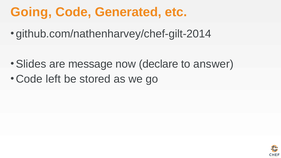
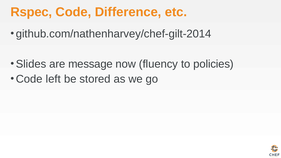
Going: Going -> Rspec
Generated: Generated -> Difference
declare: declare -> fluency
answer: answer -> policies
